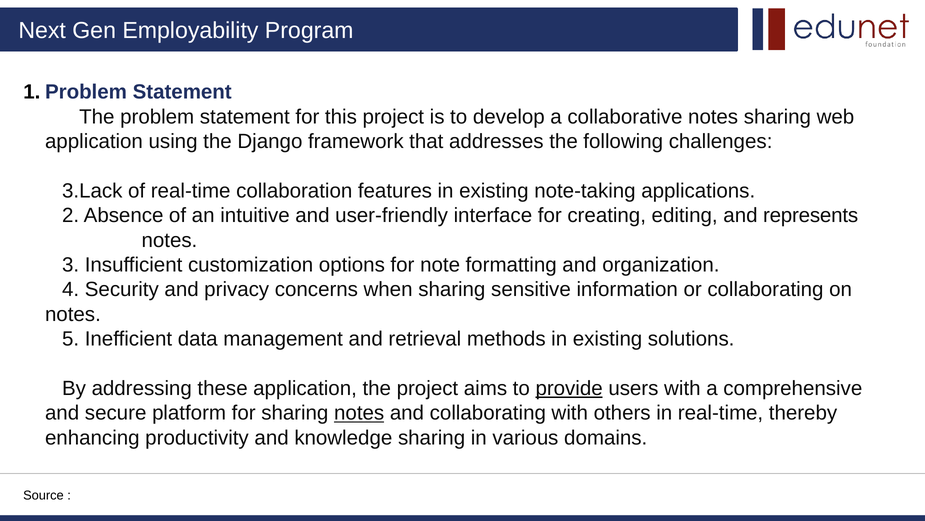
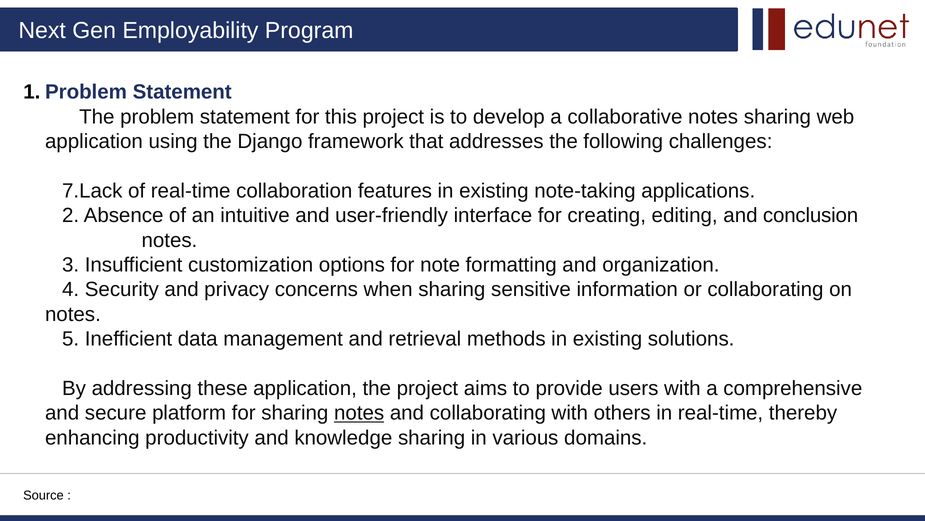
3.Lack: 3.Lack -> 7.Lack
represents: represents -> conclusion
provide underline: present -> none
